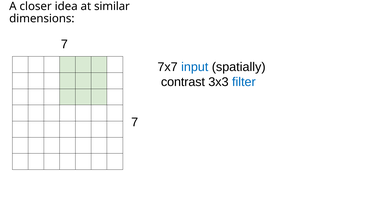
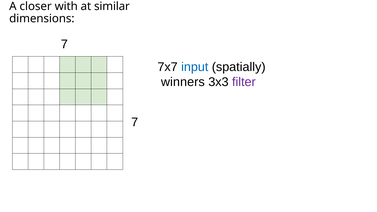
idea: idea -> with
contrast: contrast -> winners
filter colour: blue -> purple
